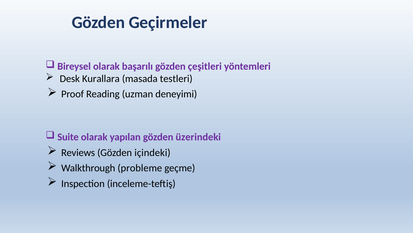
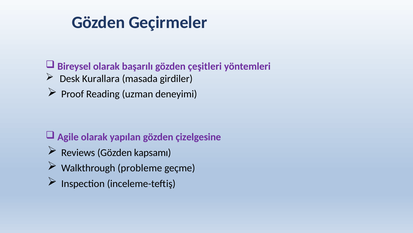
testleri: testleri -> girdiler
Suite: Suite -> Agile
üzerindeki: üzerindeki -> çizelgesine
içindeki: içindeki -> kapsamı
